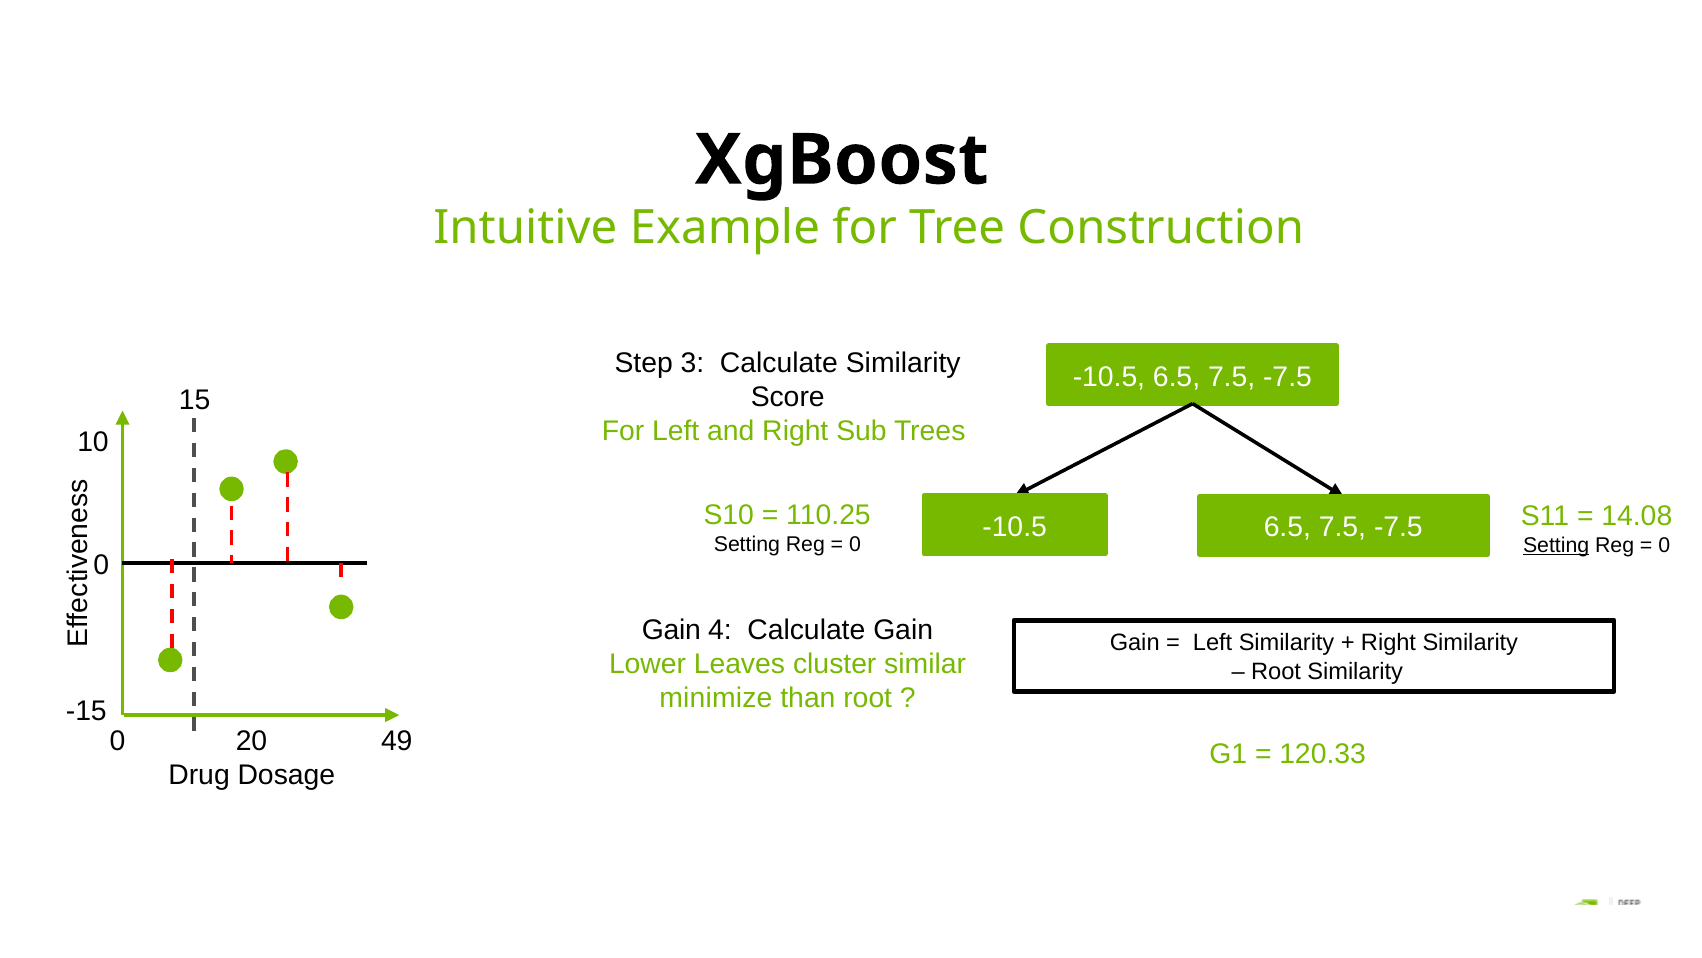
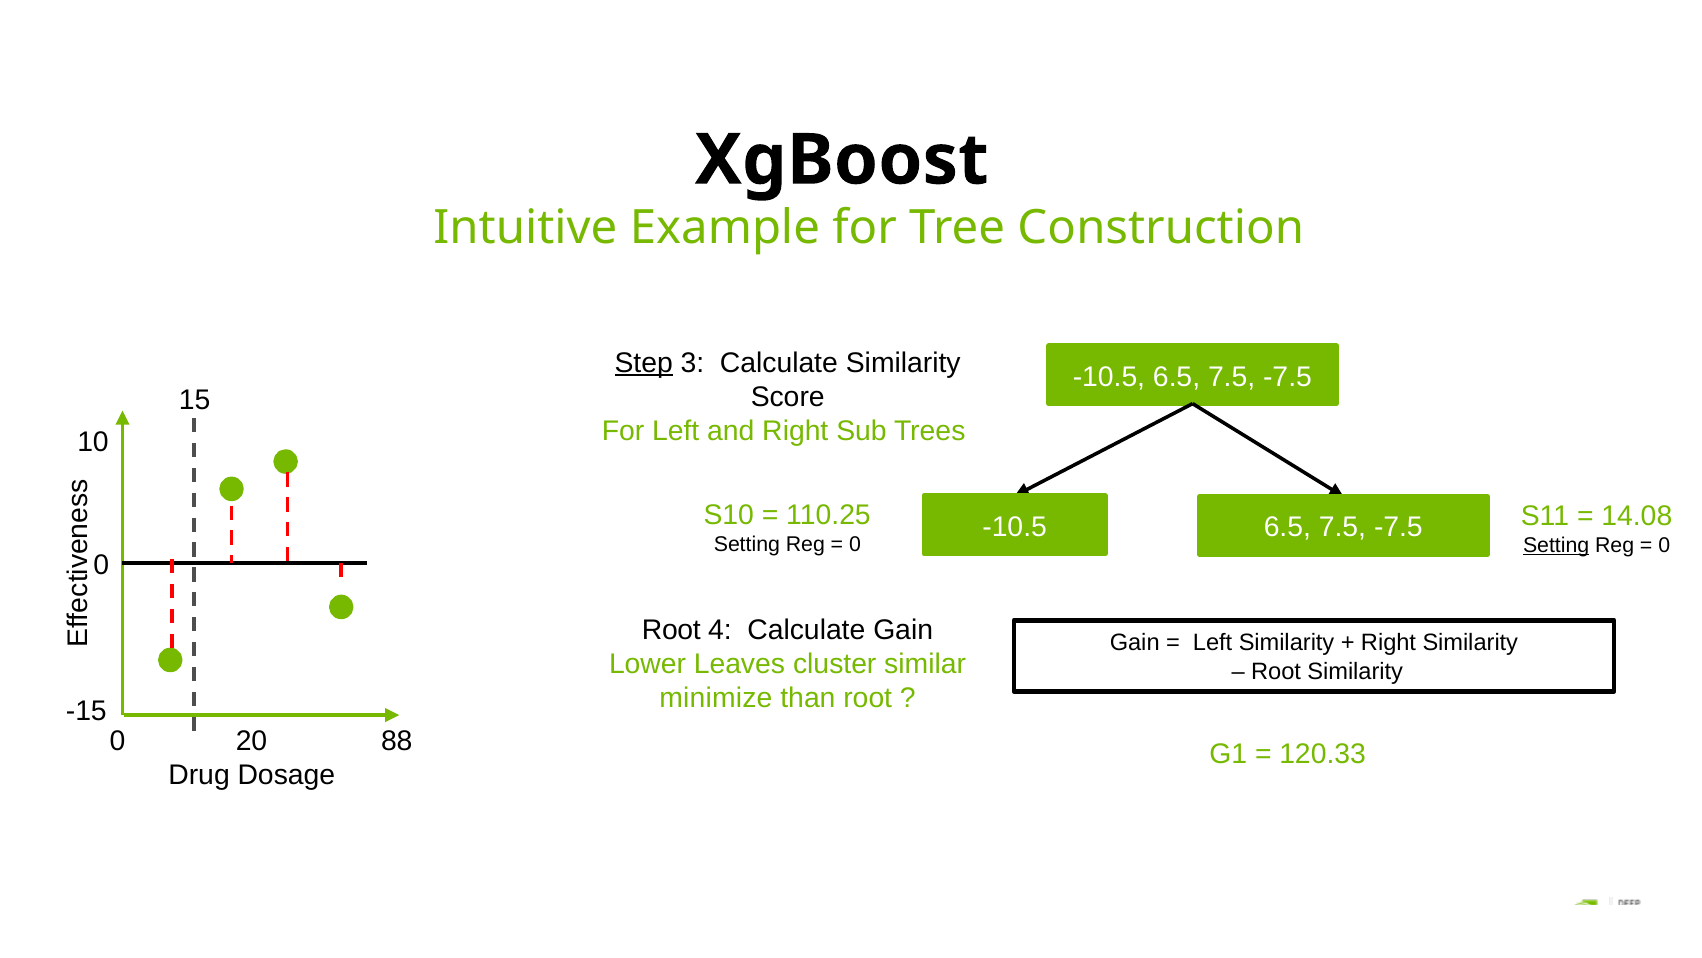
Step underline: none -> present
Gain at (671, 630): Gain -> Root
49: 49 -> 88
